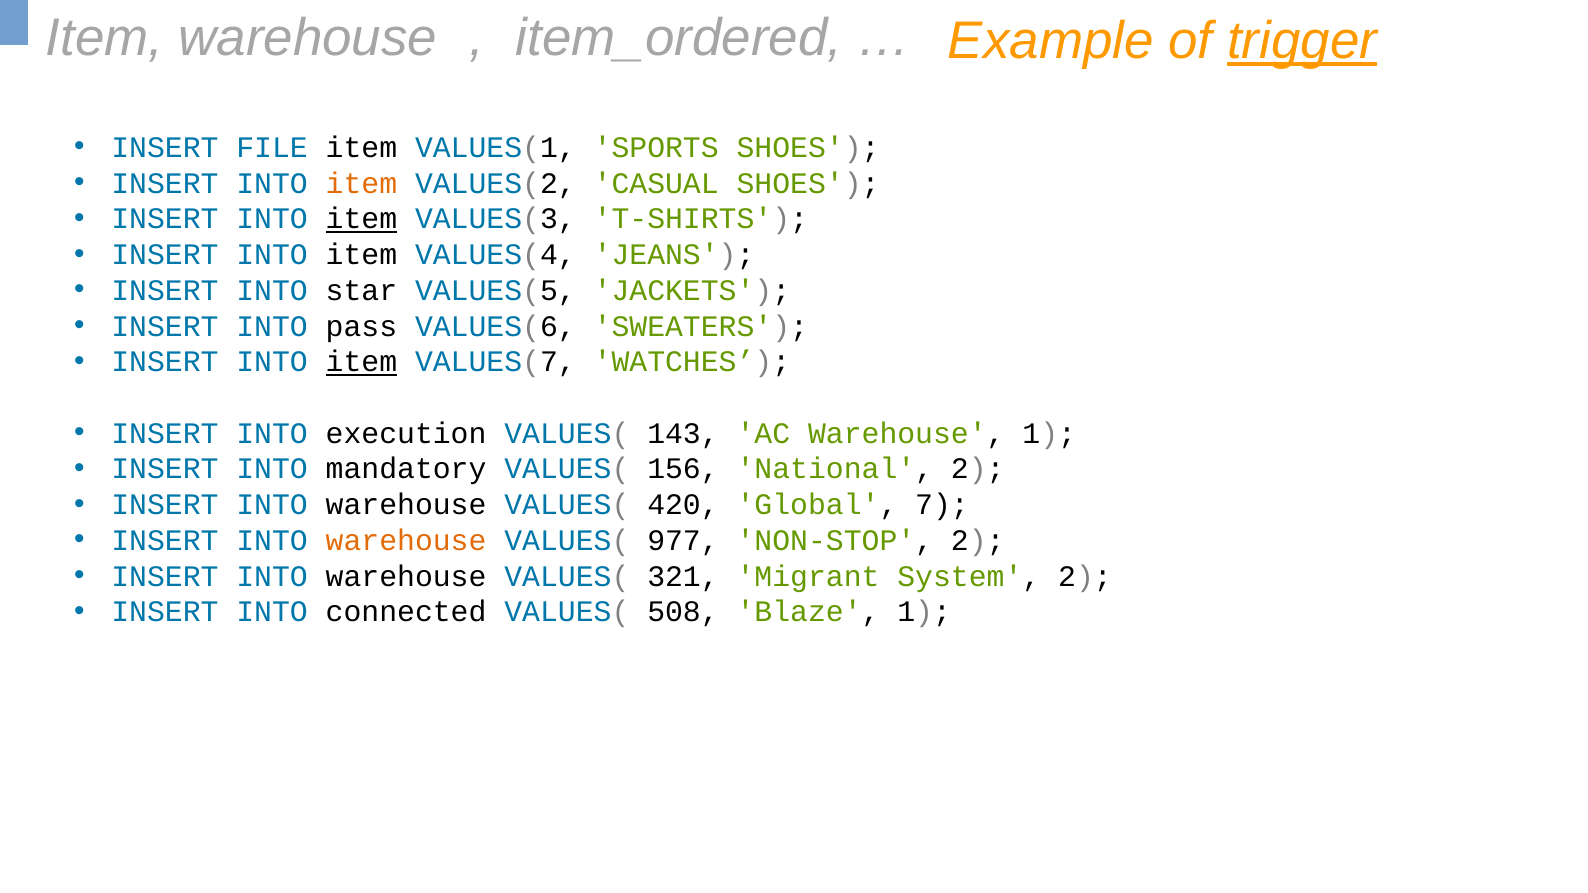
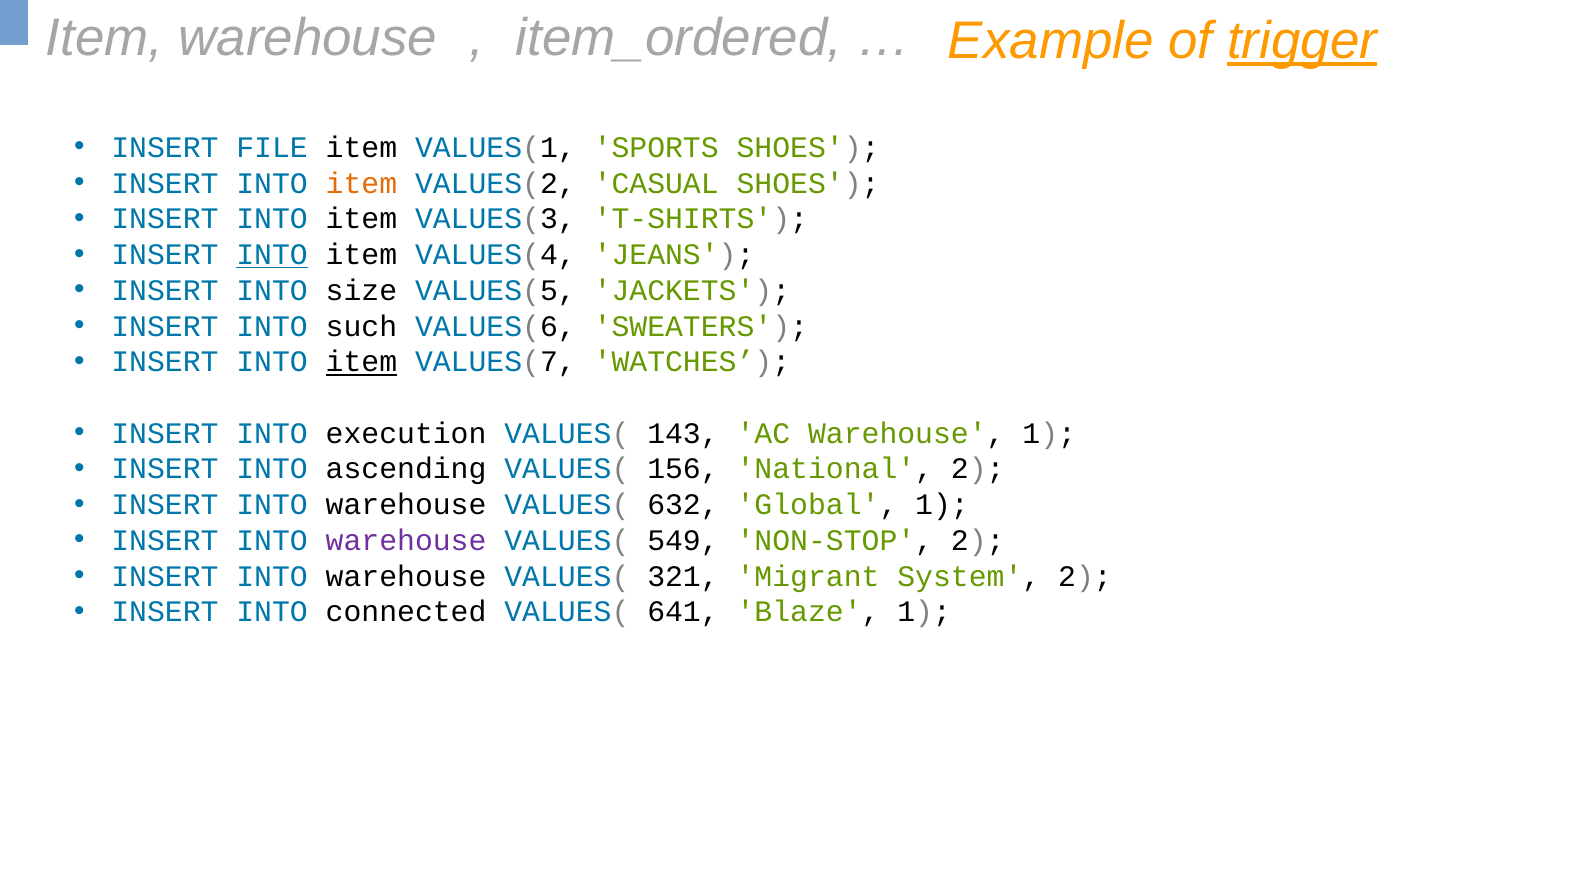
item at (361, 219) underline: present -> none
INTO at (272, 255) underline: none -> present
star: star -> size
pass: pass -> such
mandatory: mandatory -> ascending
420: 420 -> 632
Global 7: 7 -> 1
warehouse at (406, 541) colour: orange -> purple
977: 977 -> 549
508: 508 -> 641
